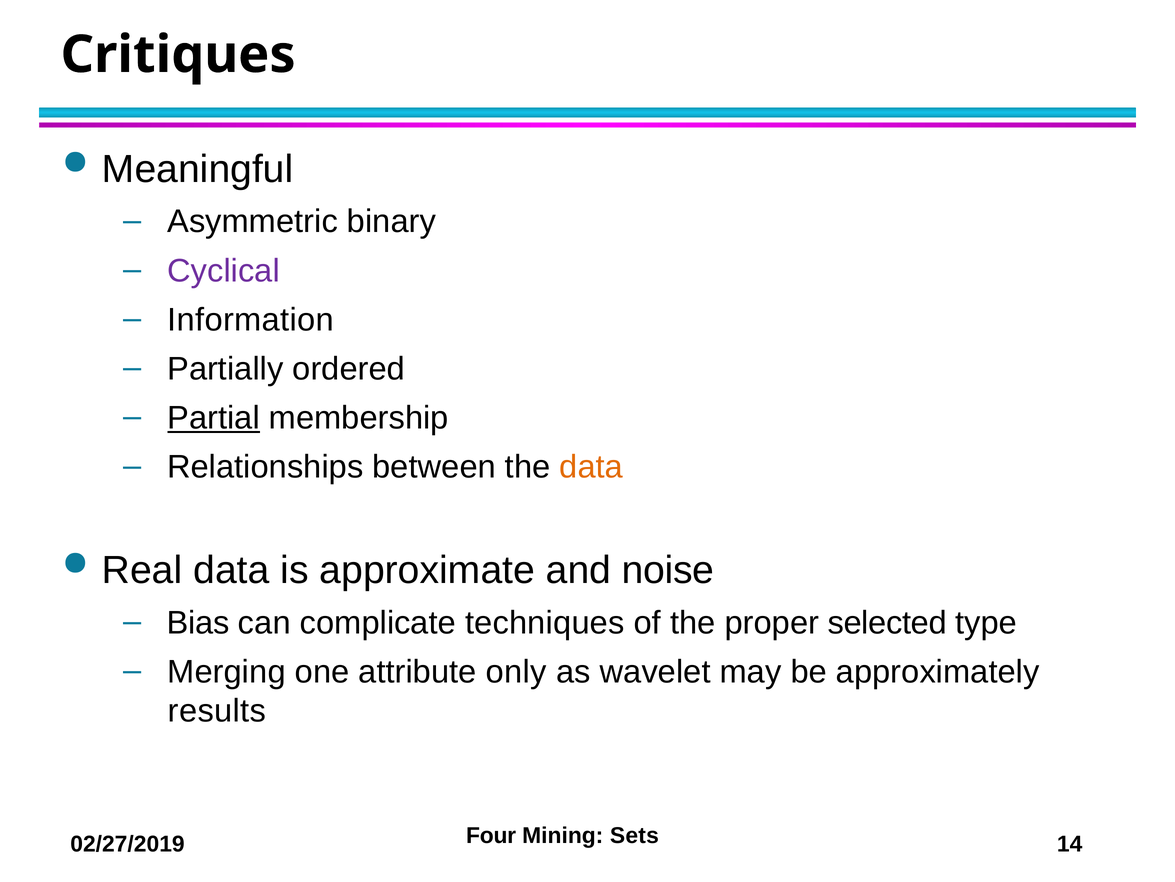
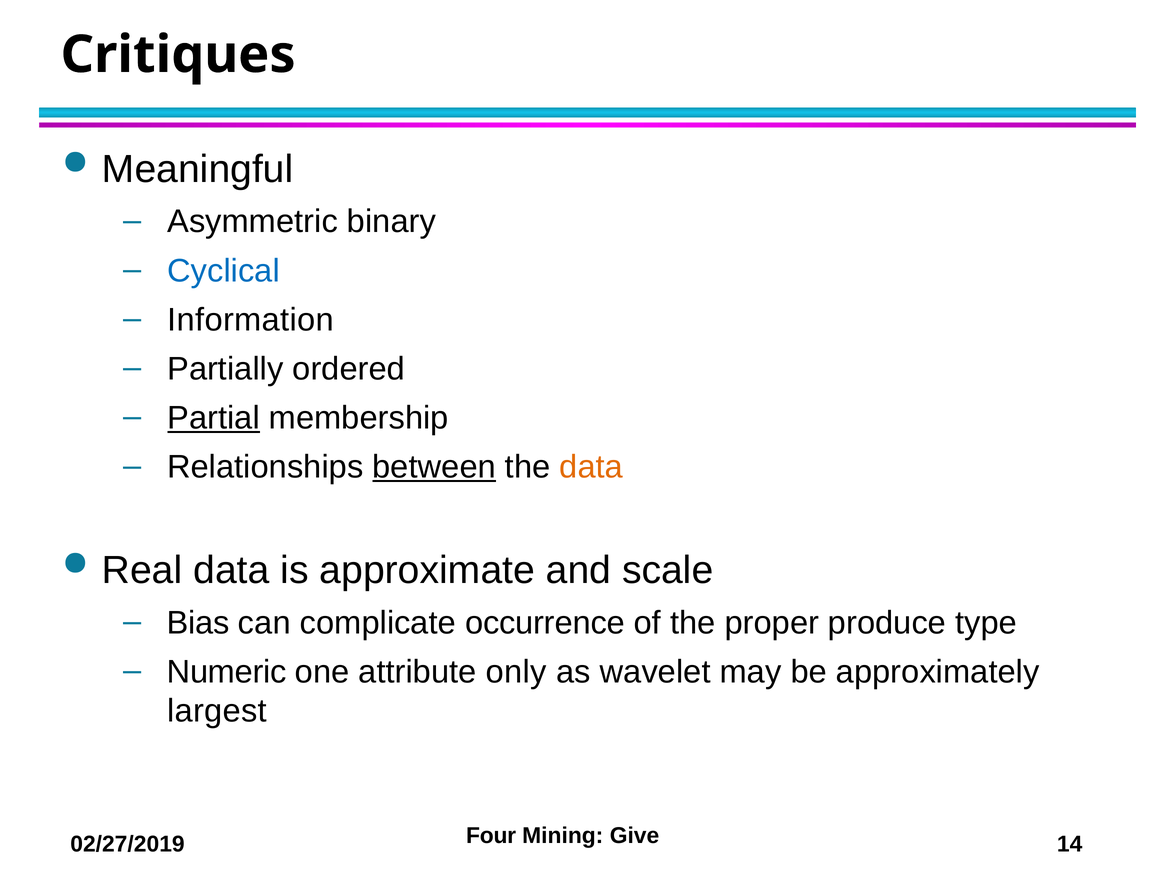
Cyclical colour: purple -> blue
between underline: none -> present
noise: noise -> scale
techniques: techniques -> occurrence
selected: selected -> produce
Merging: Merging -> Numeric
results: results -> largest
Sets: Sets -> Give
